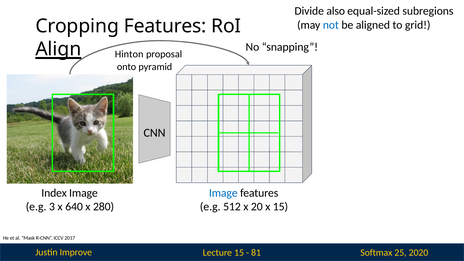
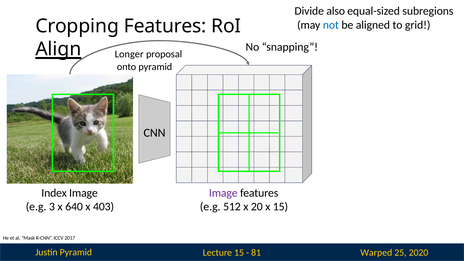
Hinton: Hinton -> Longer
Image at (223, 193) colour: blue -> purple
280: 280 -> 403
Justin Improve: Improve -> Pyramid
Softmax: Softmax -> Warped
